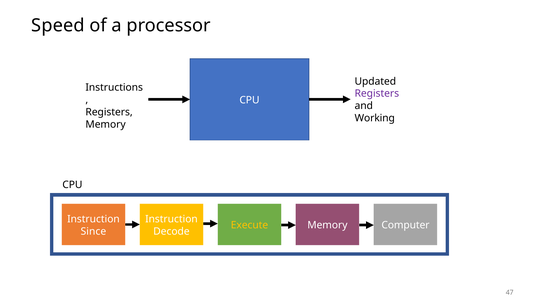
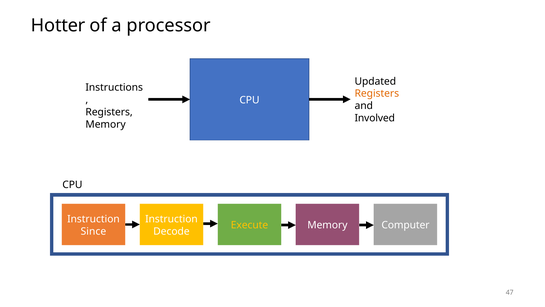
Speed: Speed -> Hotter
Registers at (377, 93) colour: purple -> orange
Working: Working -> Involved
